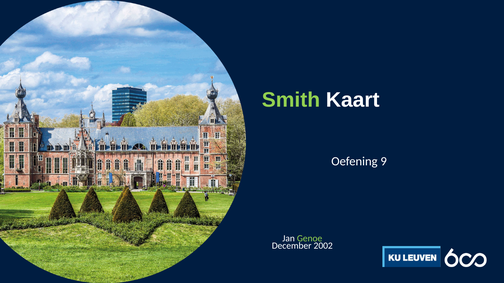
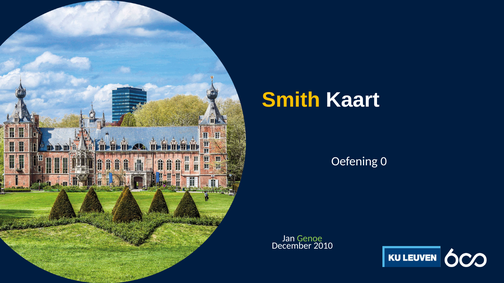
Smith colour: light green -> yellow
9: 9 -> 0
2002: 2002 -> 2010
